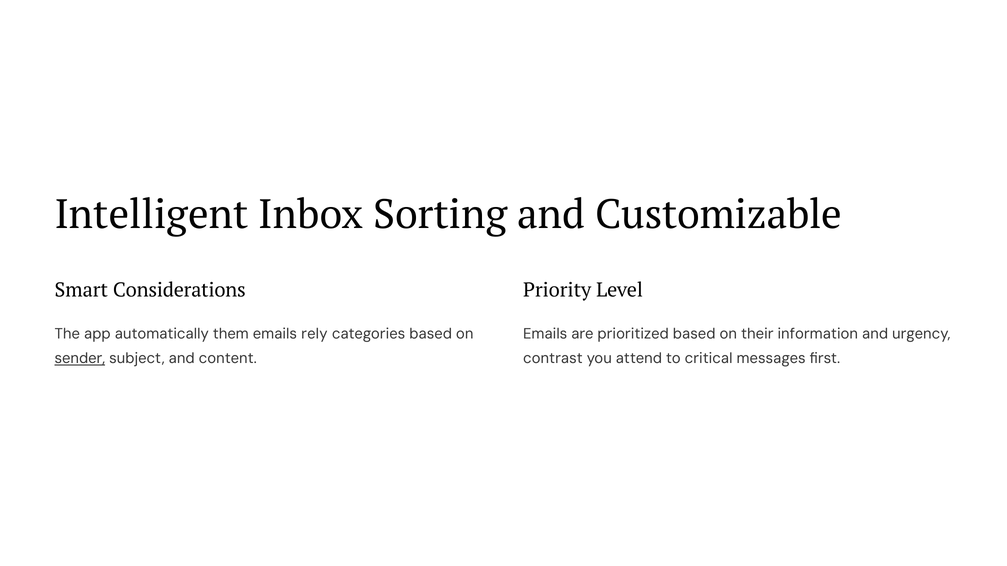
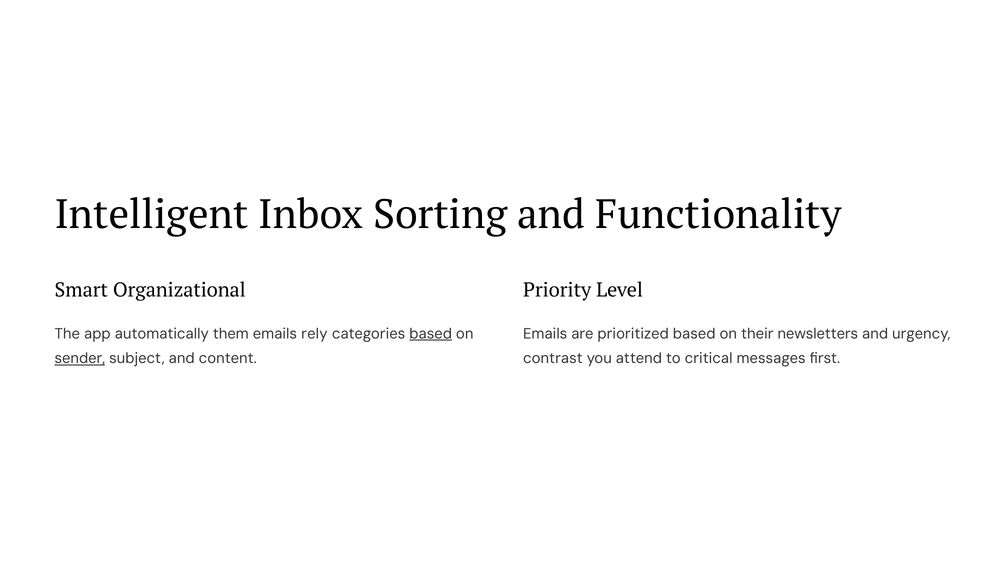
Customizable: Customizable -> Functionality
Considerations: Considerations -> Organizational
based at (431, 334) underline: none -> present
information: information -> newsletters
